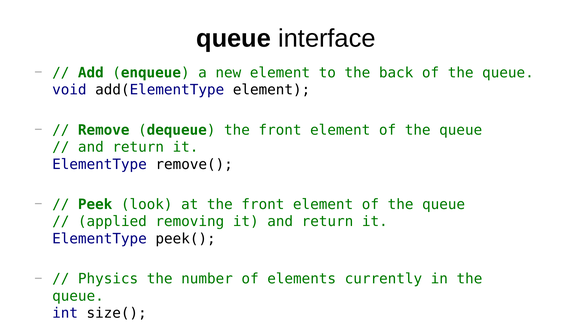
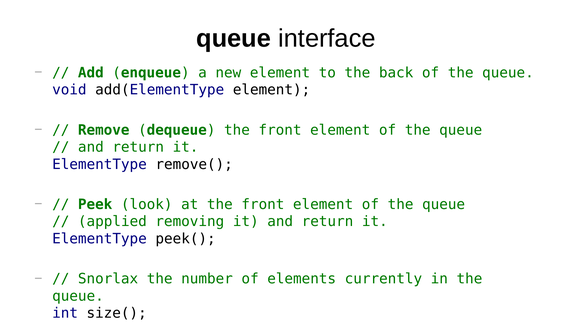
Physics: Physics -> Snorlax
